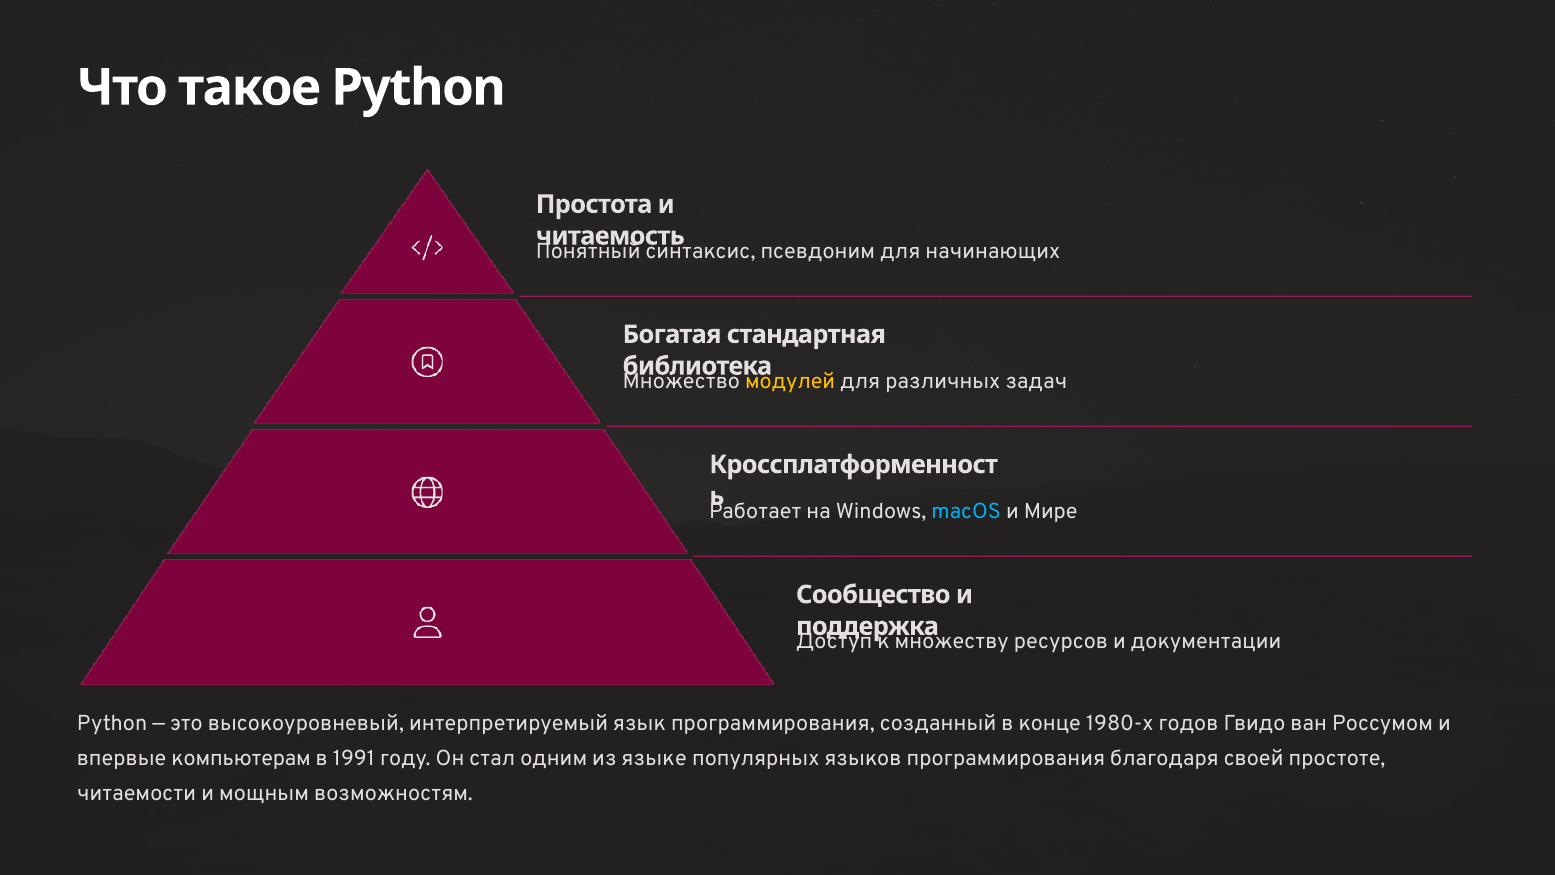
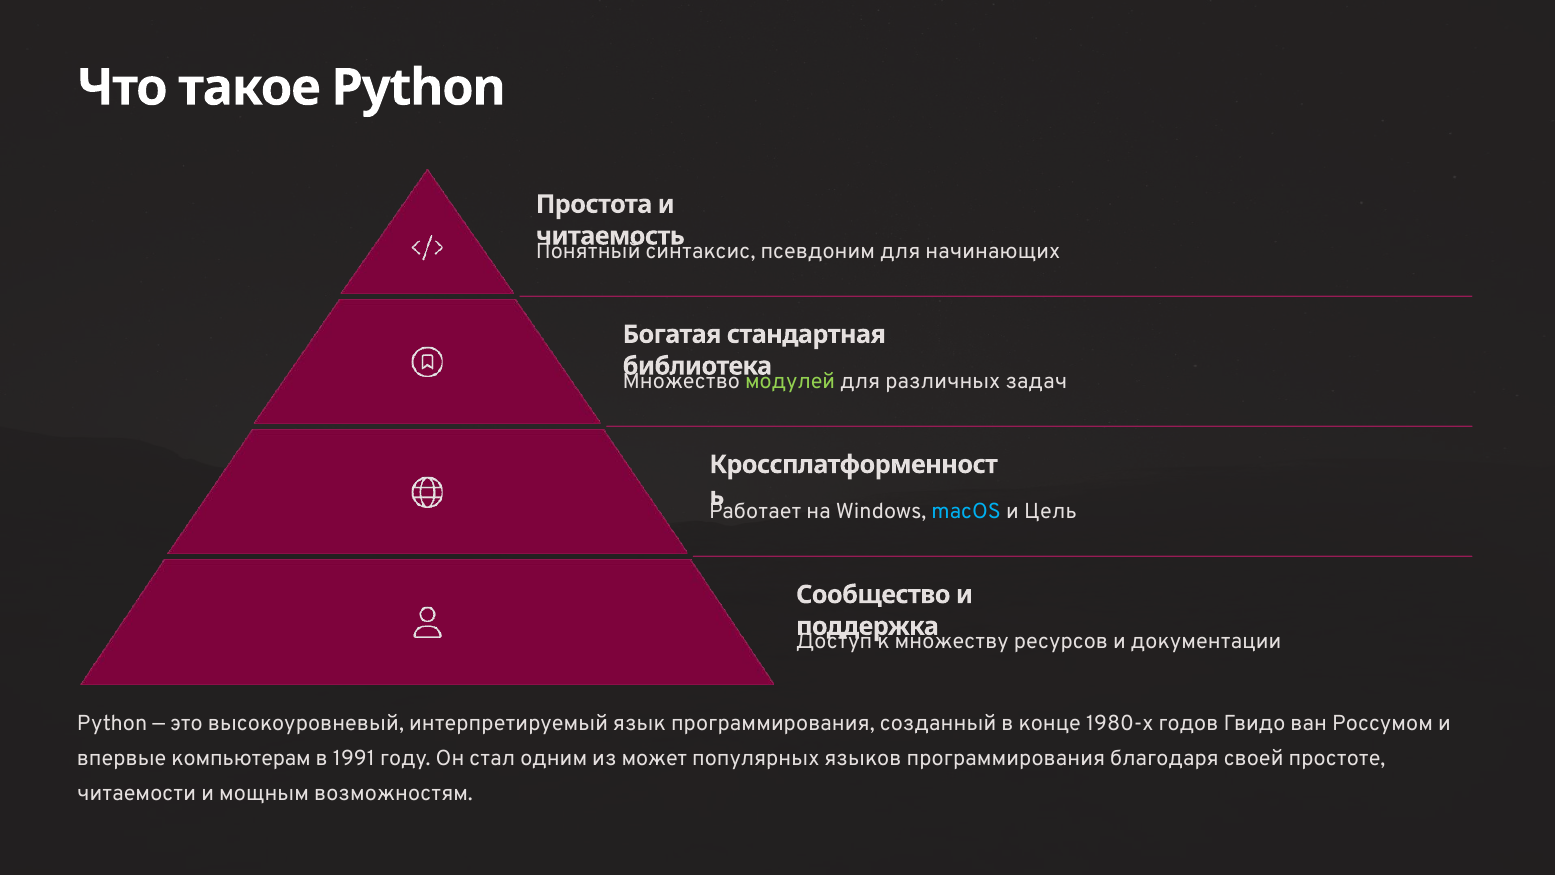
модулей colour: yellow -> light green
Мире: Мире -> Цель
языке: языке -> может
